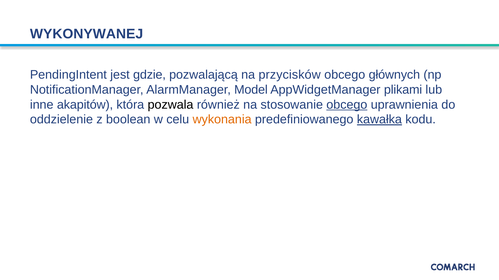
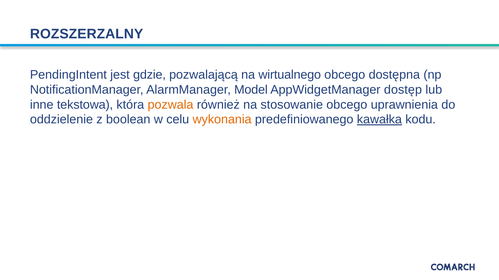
WYKONYWANEJ: WYKONYWANEJ -> ROZSZERZALNY
przycisków: przycisków -> wirtualnego
głównych: głównych -> dostępna
plikami: plikami -> dostęp
akapitów: akapitów -> tekstowa
pozwala colour: black -> orange
obcego at (347, 105) underline: present -> none
